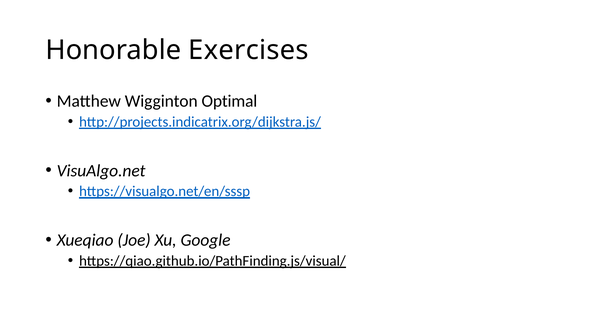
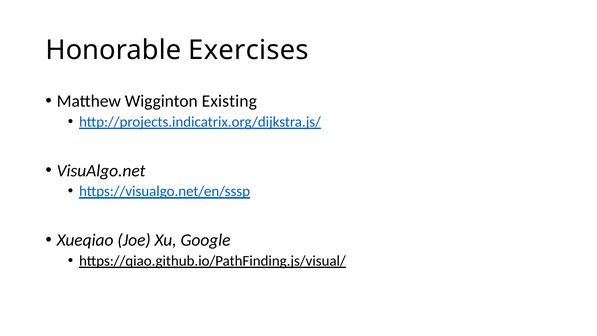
Optimal: Optimal -> Existing
